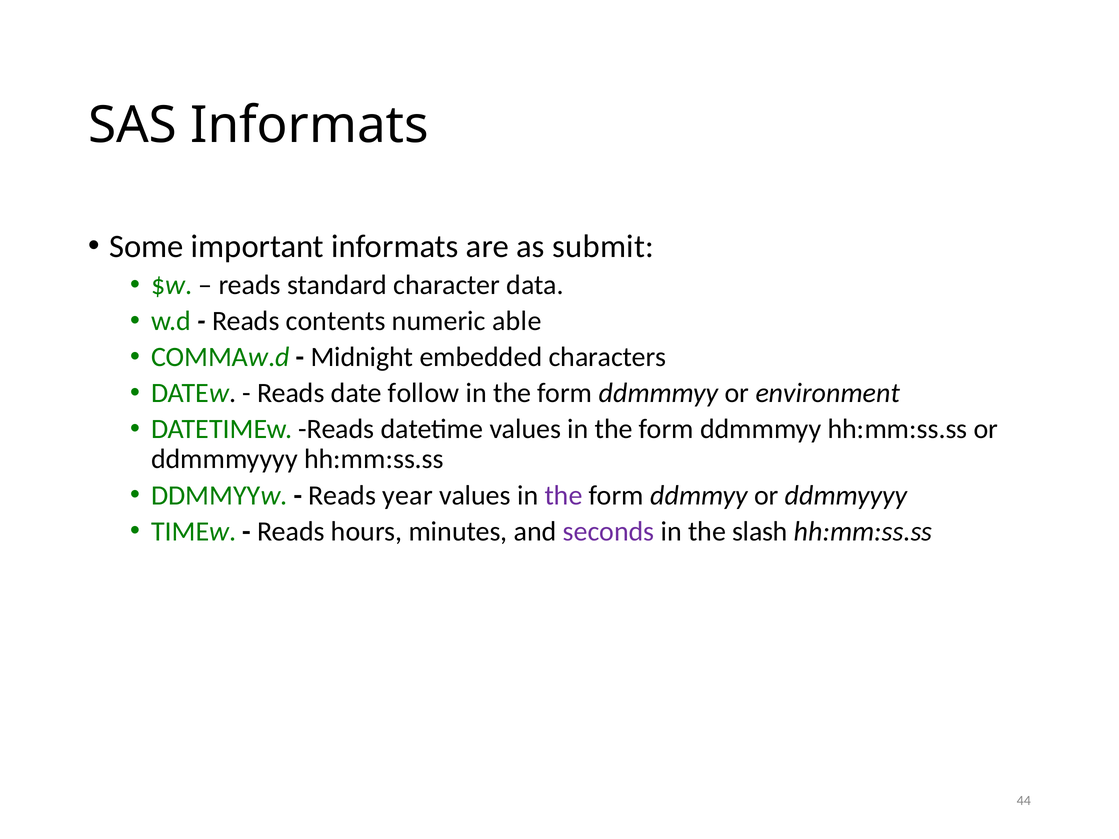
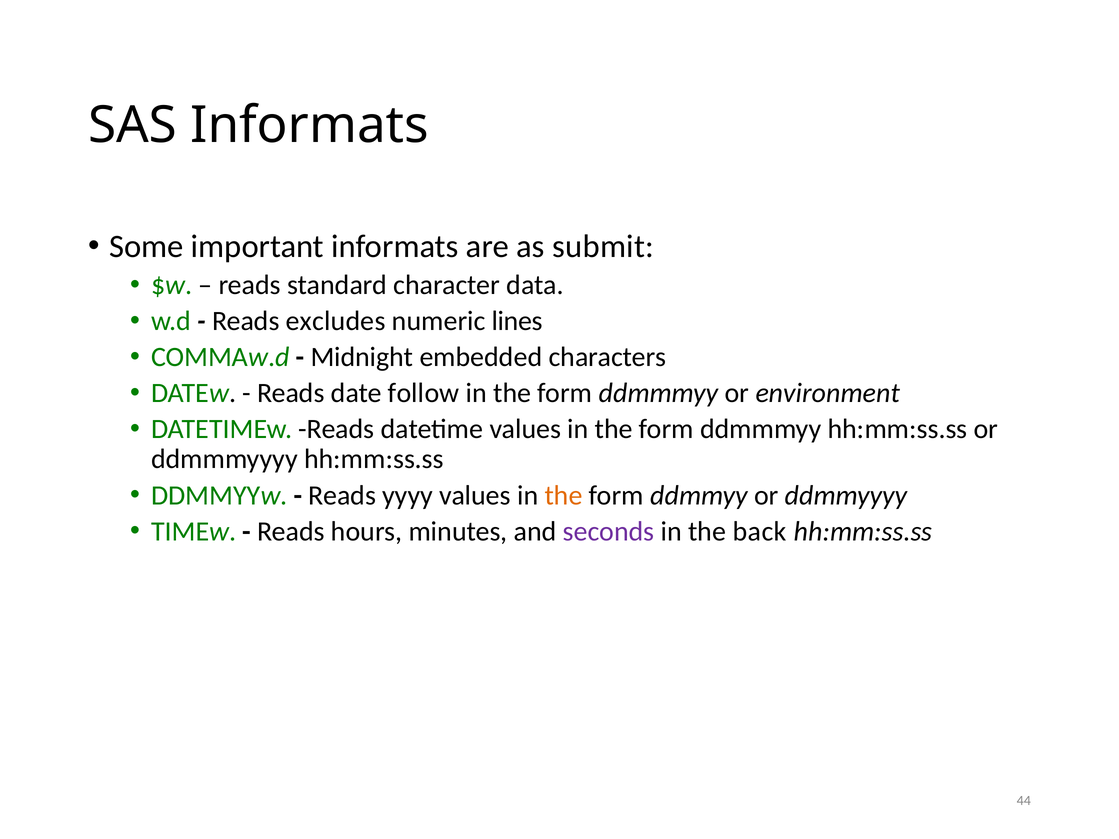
contents: contents -> excludes
able: able -> lines
year: year -> yyyy
the at (564, 495) colour: purple -> orange
slash: slash -> back
